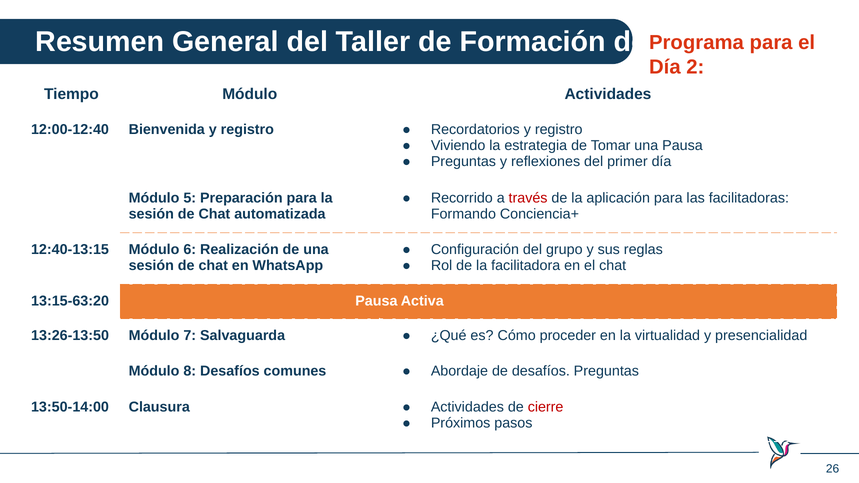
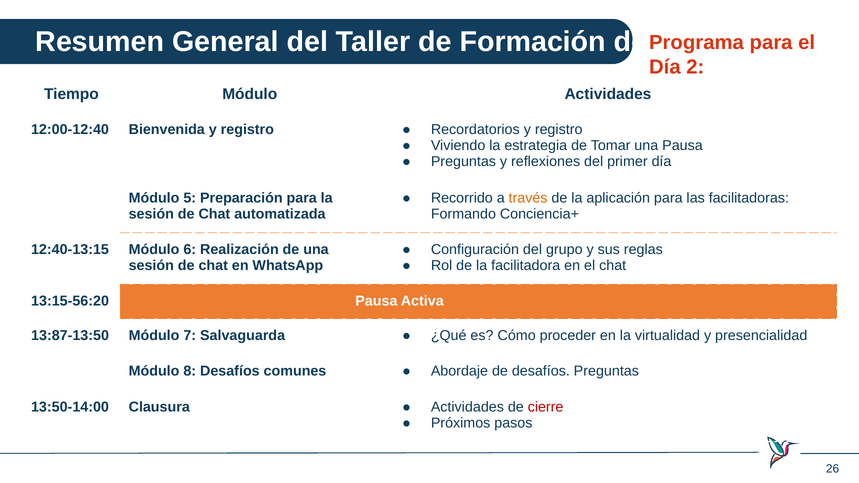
través colour: red -> orange
13:15-63:20: 13:15-63:20 -> 13:15-56:20
13:26-13:50: 13:26-13:50 -> 13:87-13:50
